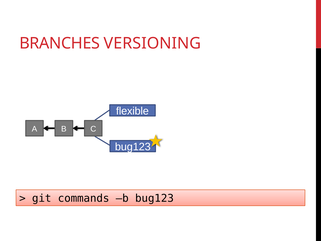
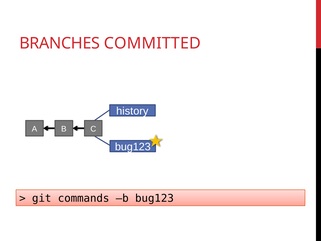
VERSIONING: VERSIONING -> COMMITTED
flexible: flexible -> history
